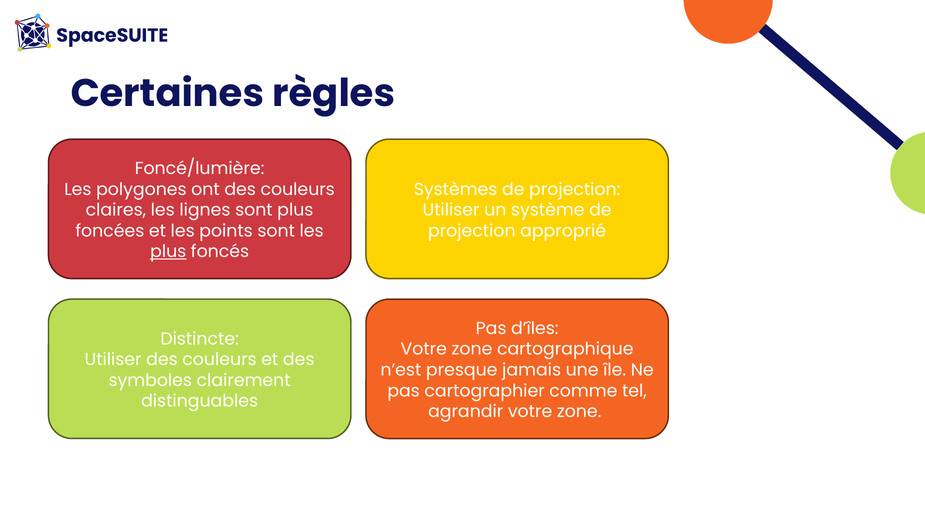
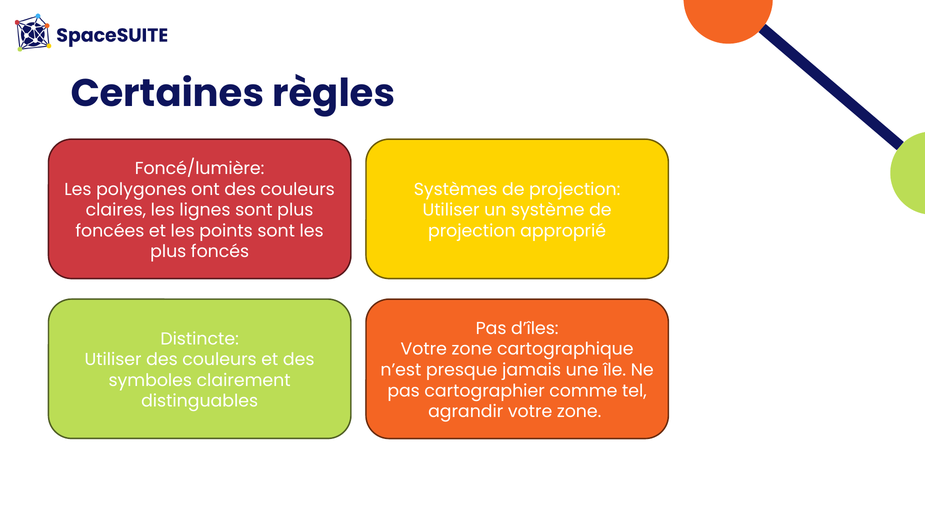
plus at (168, 252) underline: present -> none
